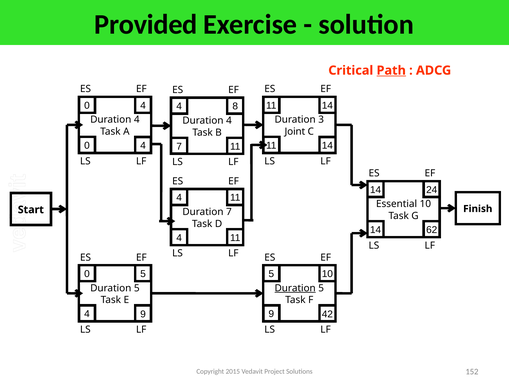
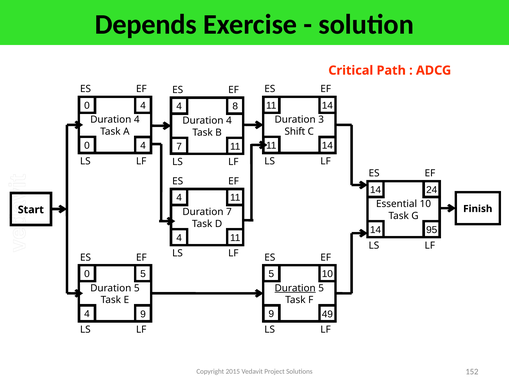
Provided: Provided -> Depends
Path underline: present -> none
Joint: Joint -> Shift
62: 62 -> 95
42: 42 -> 49
